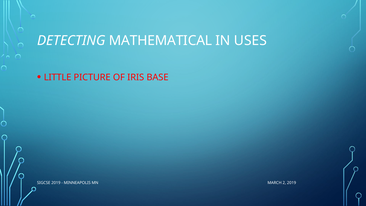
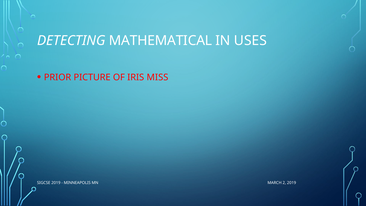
LITTLE: LITTLE -> PRIOR
BASE: BASE -> MISS
